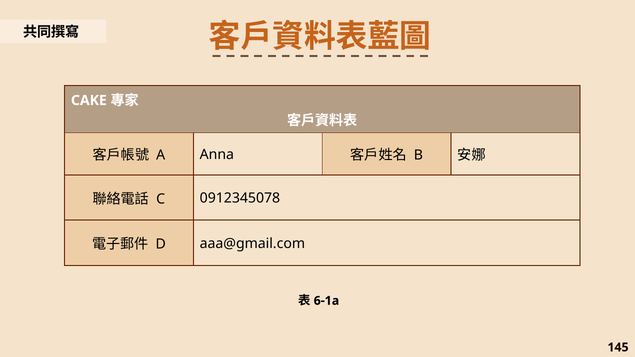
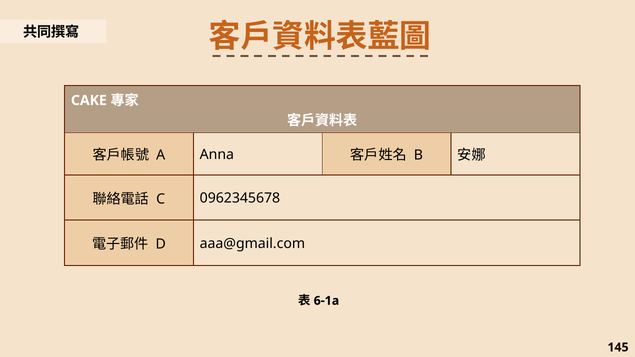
0912345078: 0912345078 -> 0962345678
